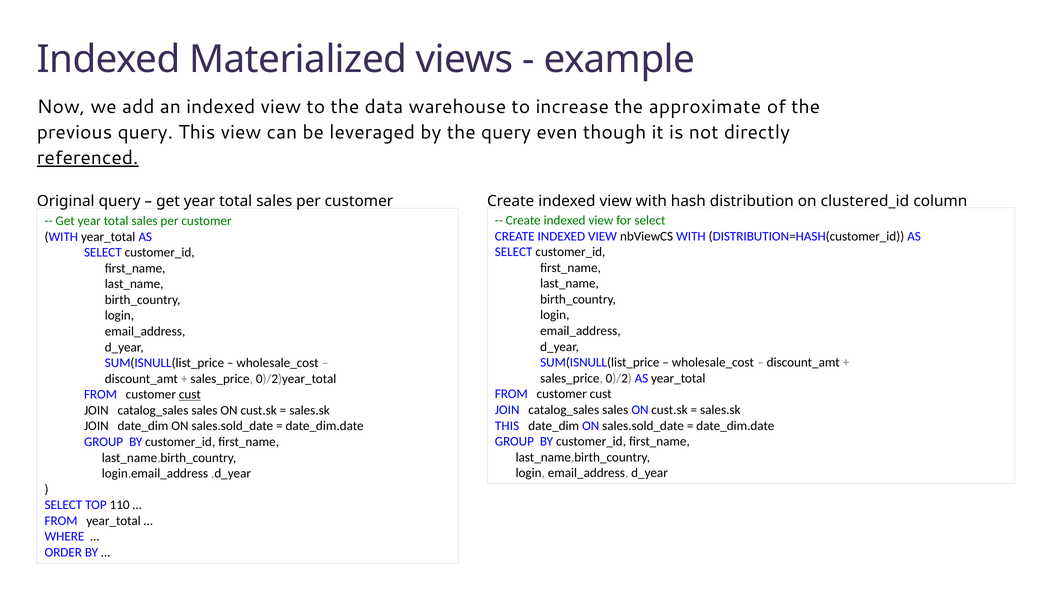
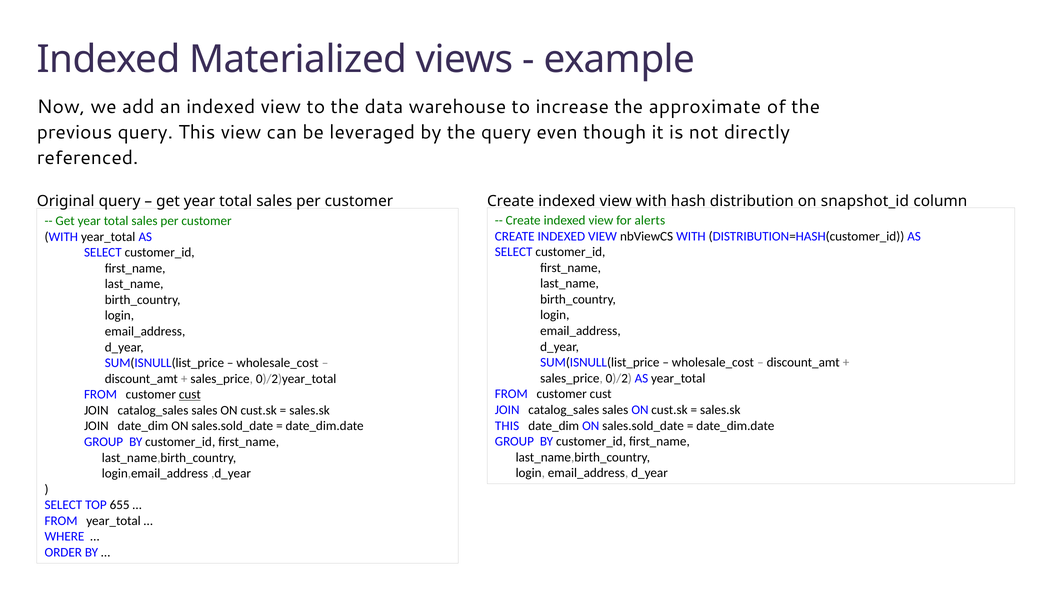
referenced underline: present -> none
clustered_id: clustered_id -> snapshot_id
for select: select -> alerts
110: 110 -> 655
